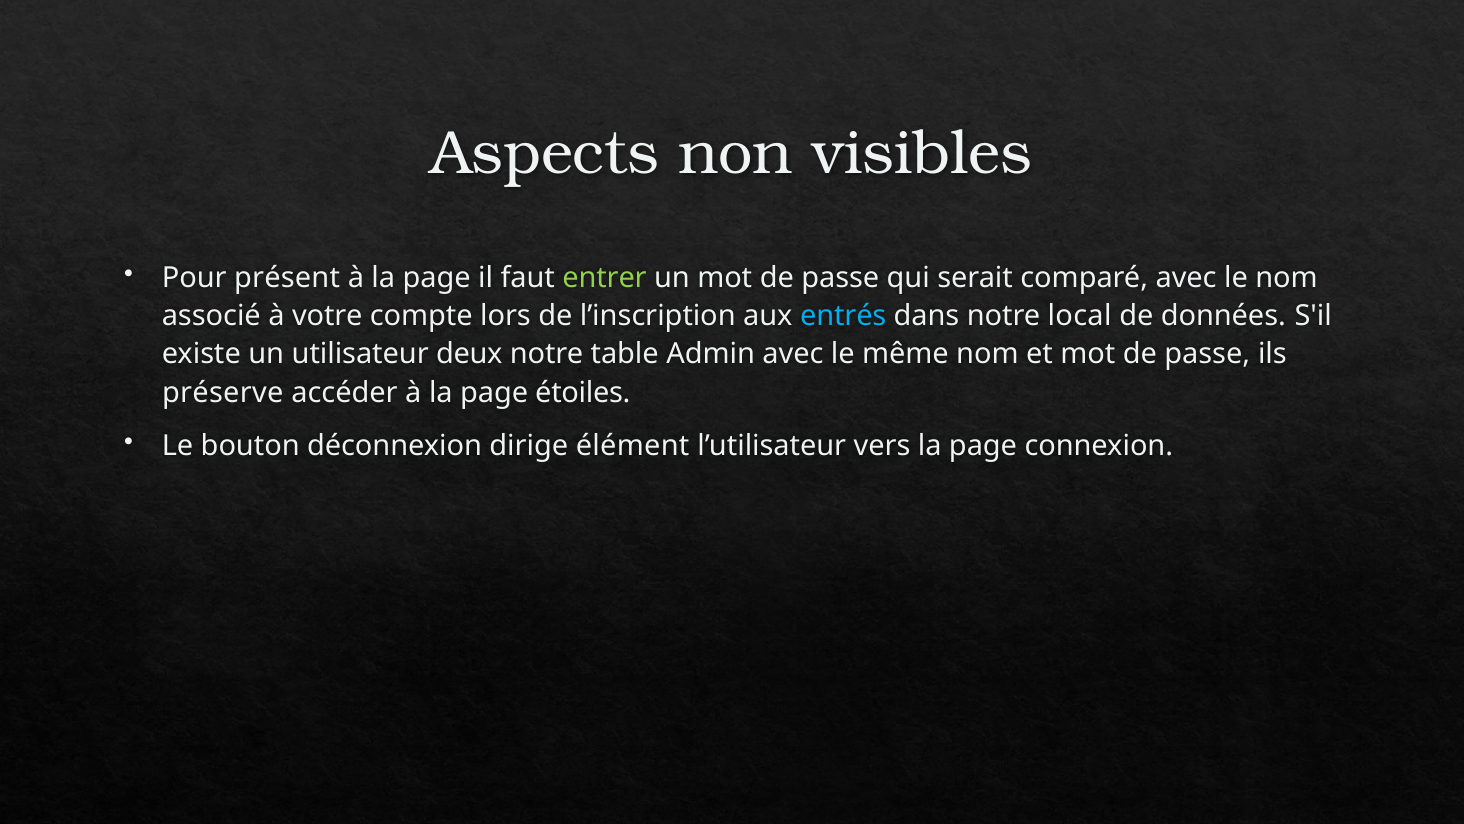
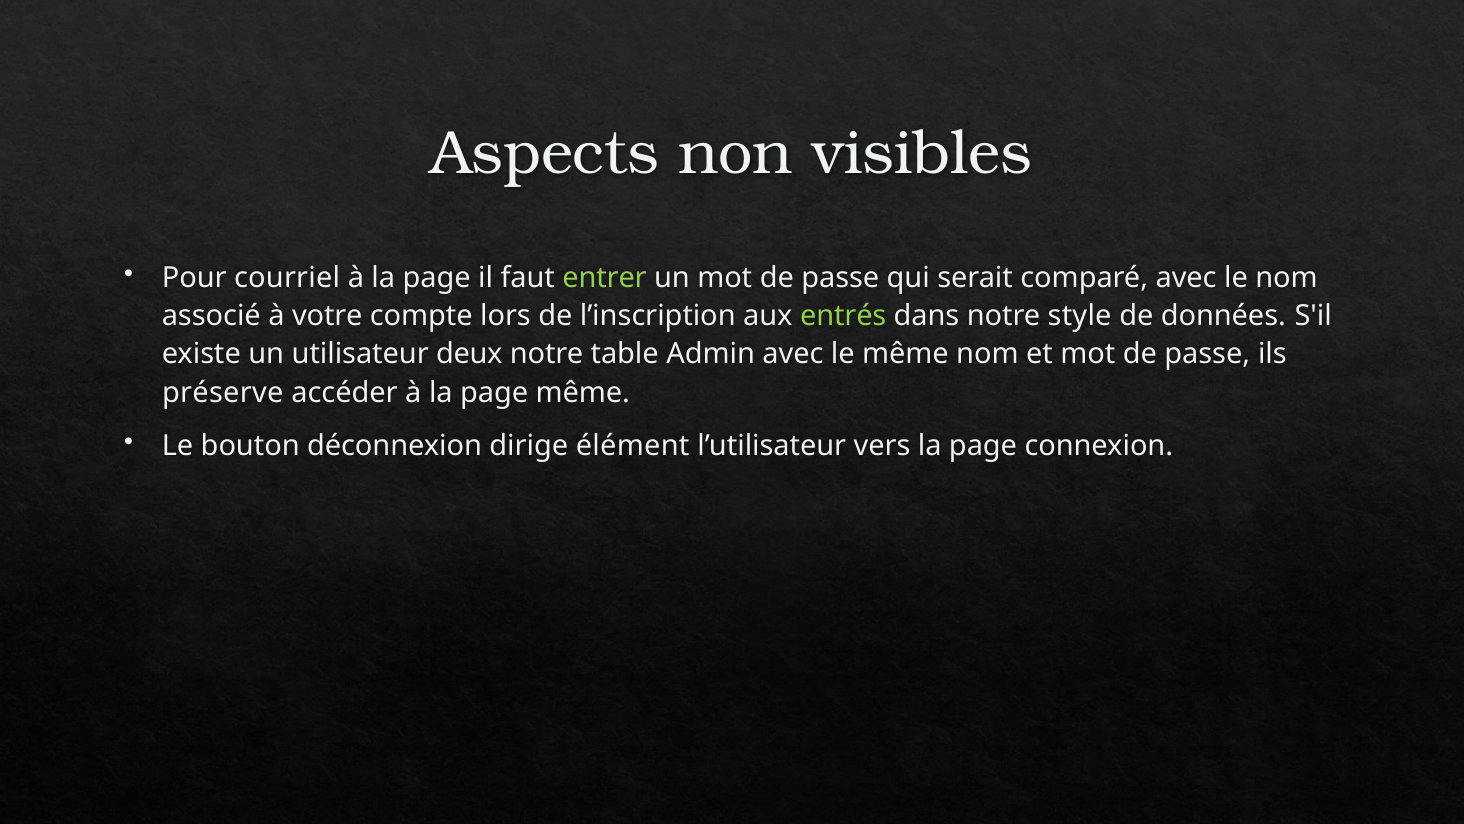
présent: présent -> courriel
entrés colour: light blue -> light green
local: local -> style
page étoiles: étoiles -> même
